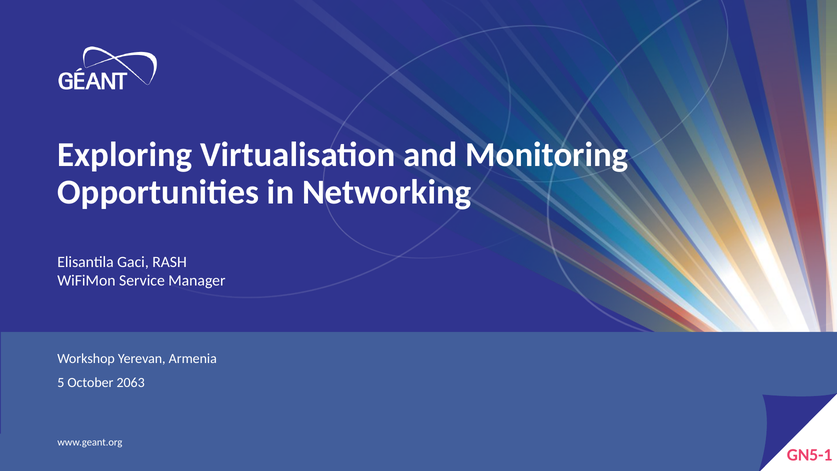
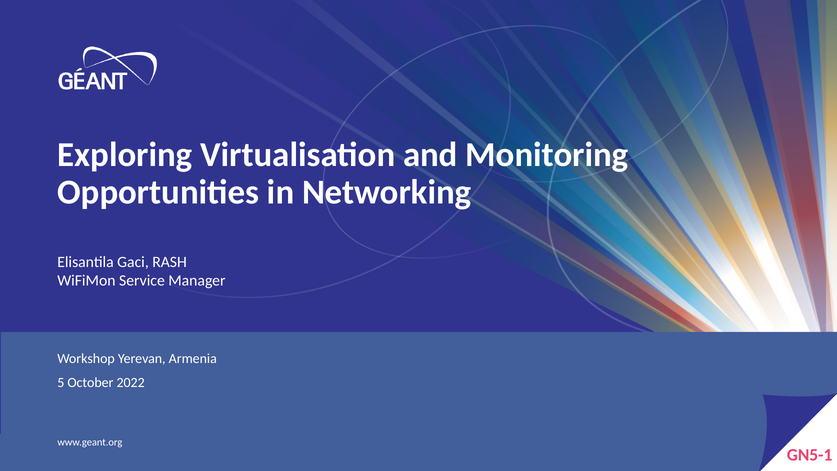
2063: 2063 -> 2022
